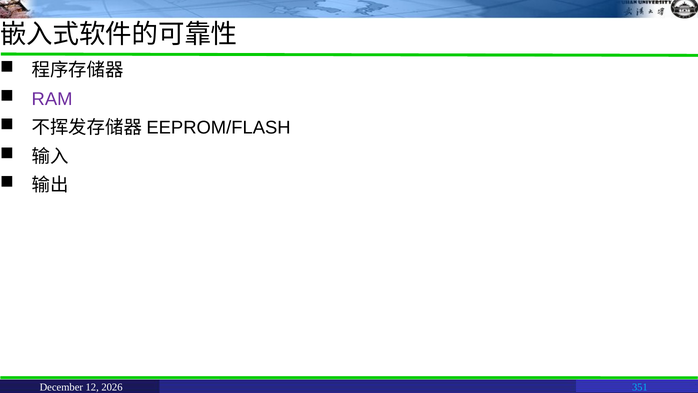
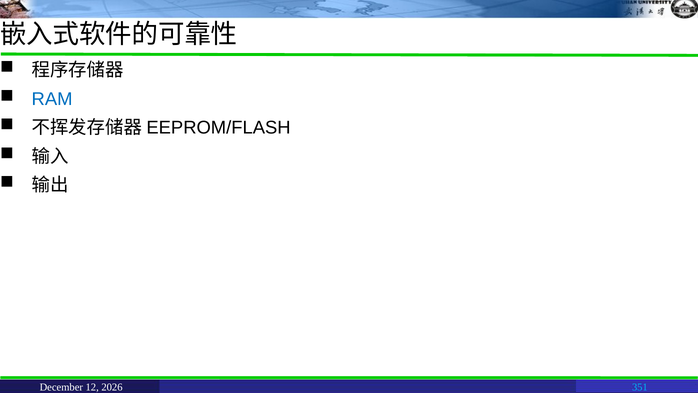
RAM colour: purple -> blue
